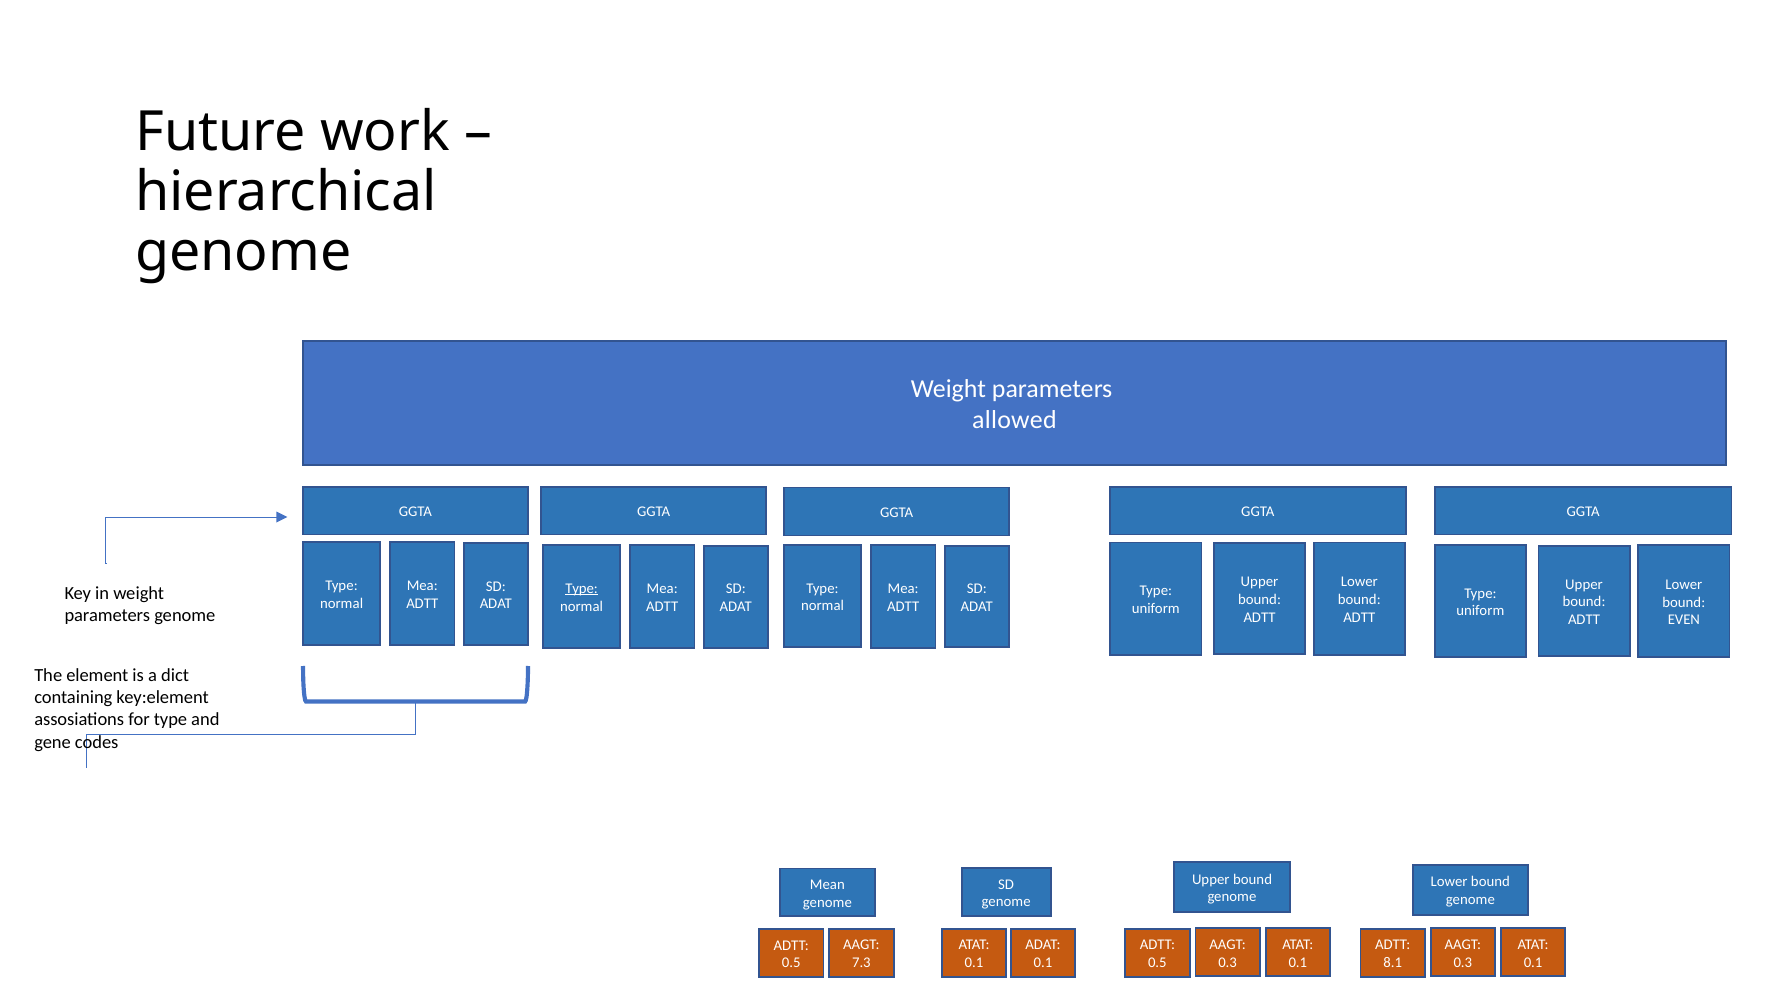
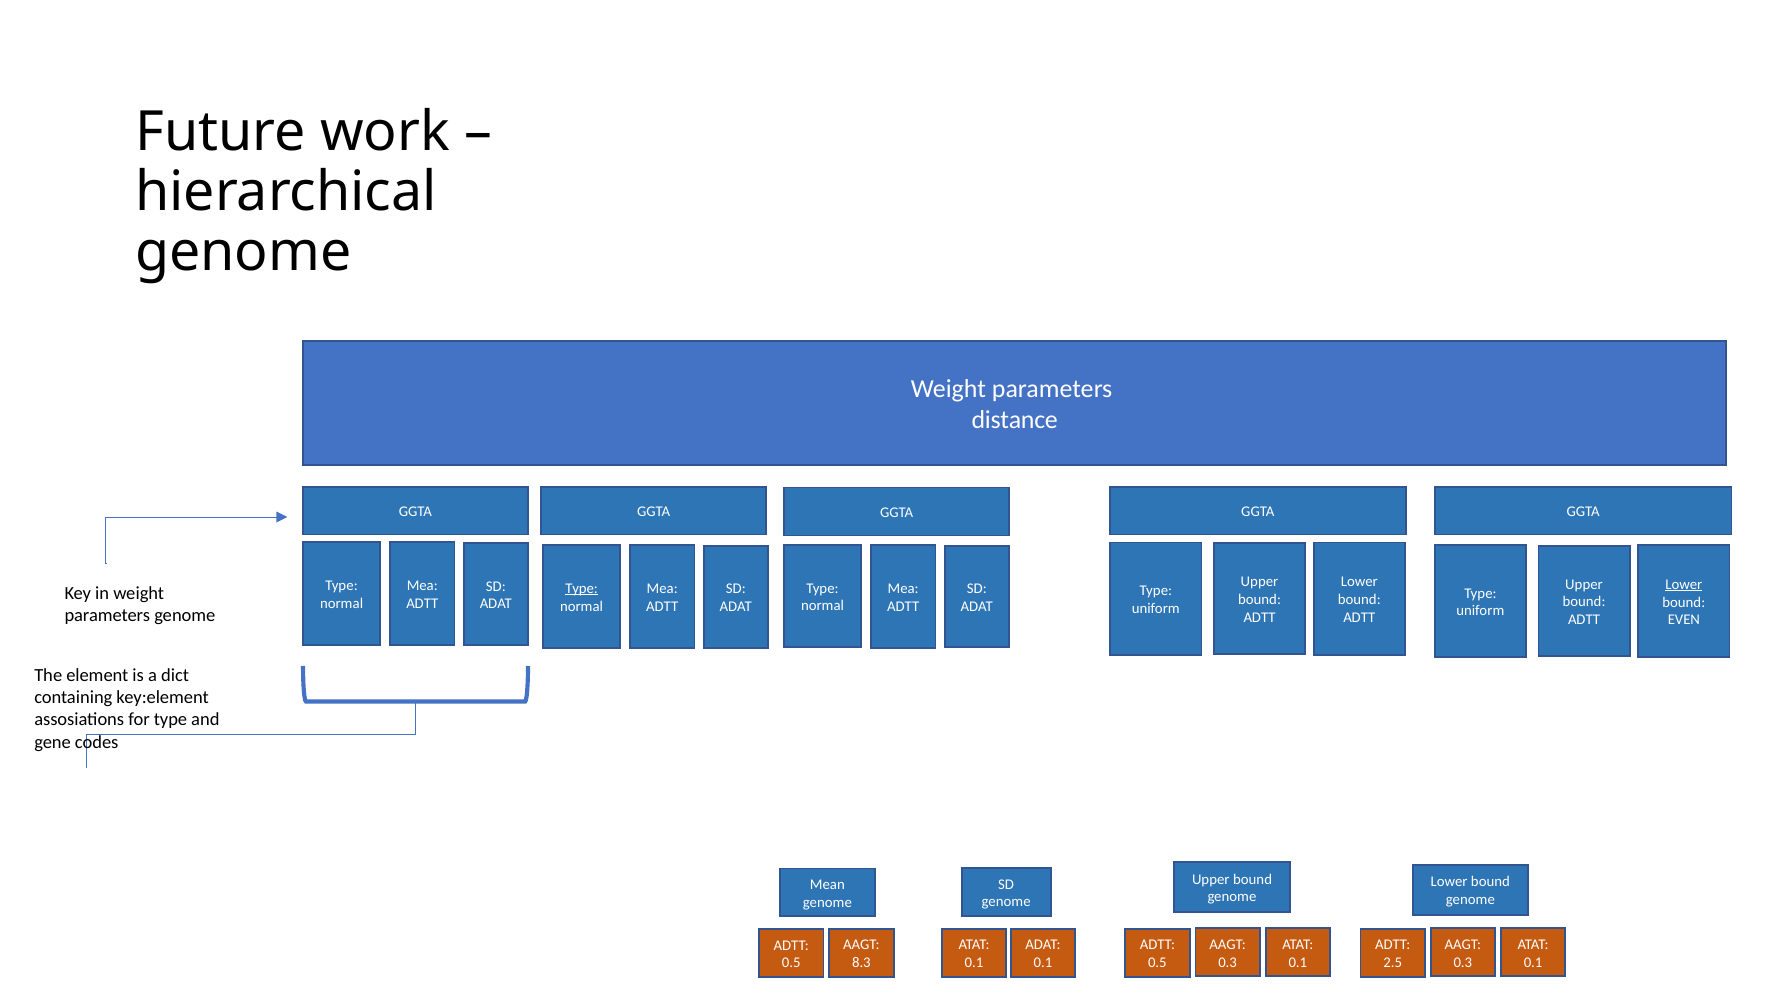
allowed: allowed -> distance
Lower at (1684, 584) underline: none -> present
7.3: 7.3 -> 8.3
8.1: 8.1 -> 2.5
